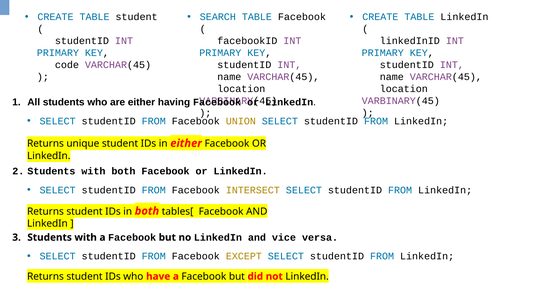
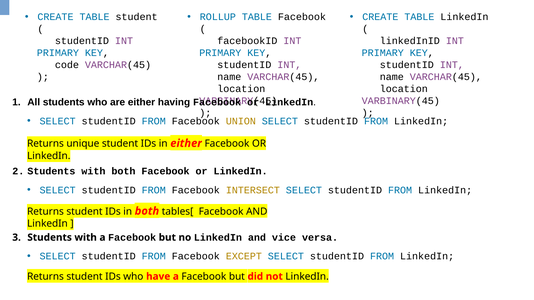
SEARCH: SEARCH -> ROLLUP
